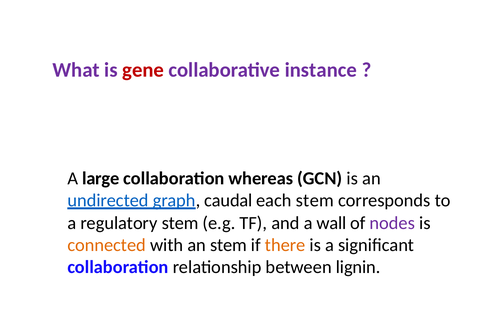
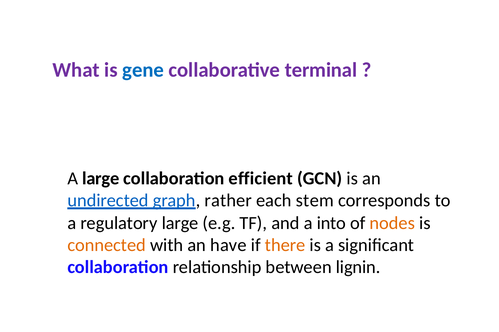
gene colour: red -> blue
instance: instance -> terminal
whereas: whereas -> efficient
caudal: caudal -> rather
regulatory stem: stem -> large
wall: wall -> into
nodes colour: purple -> orange
an stem: stem -> have
